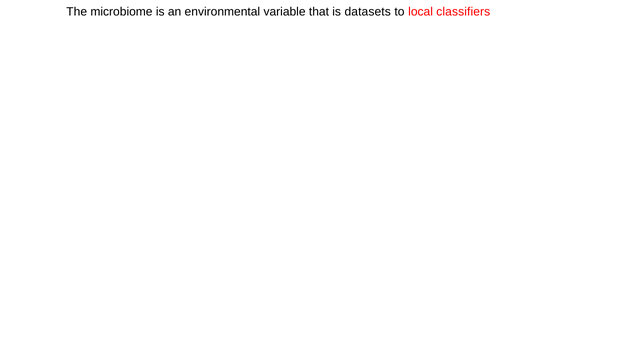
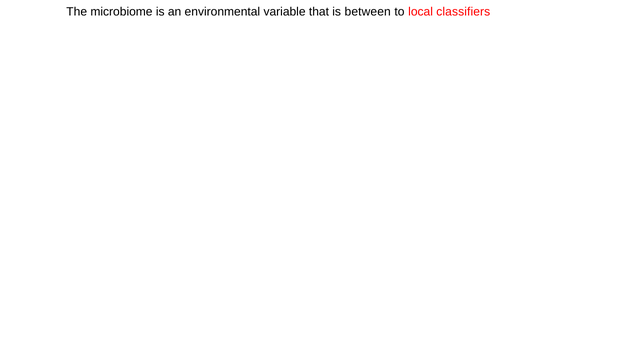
datasets: datasets -> between
